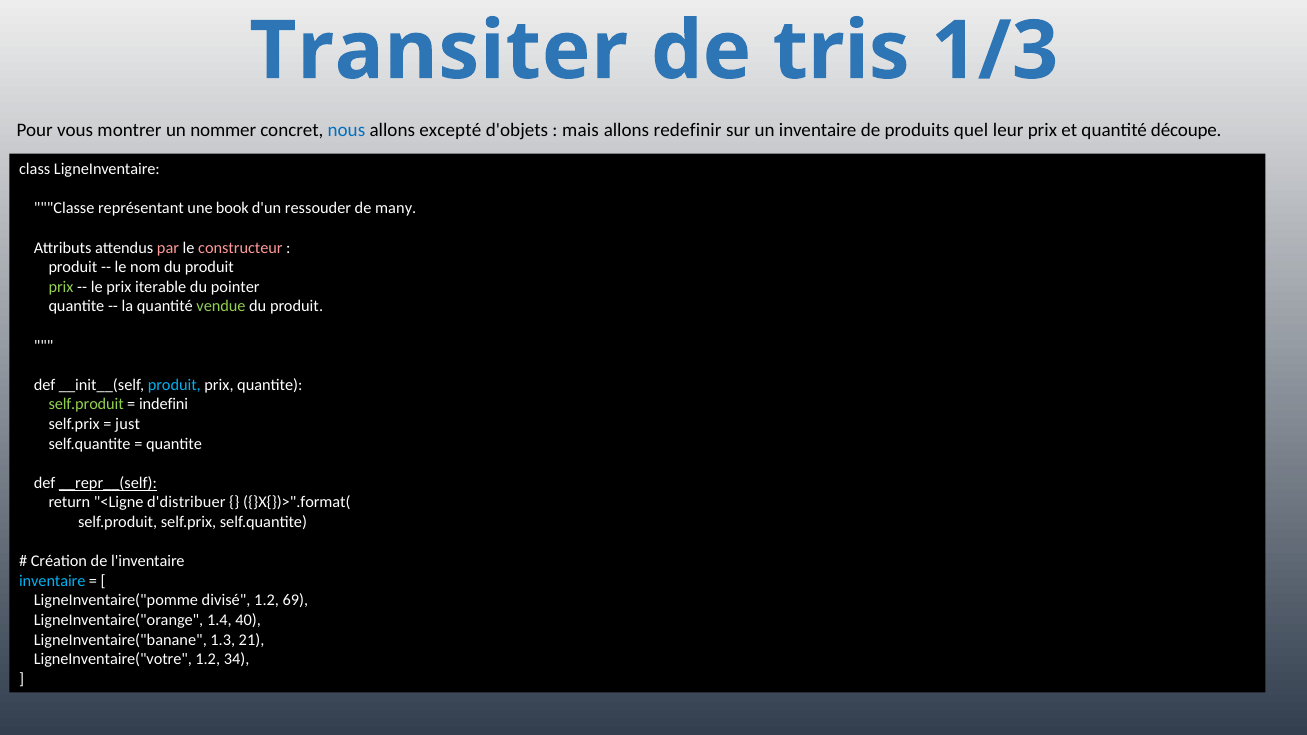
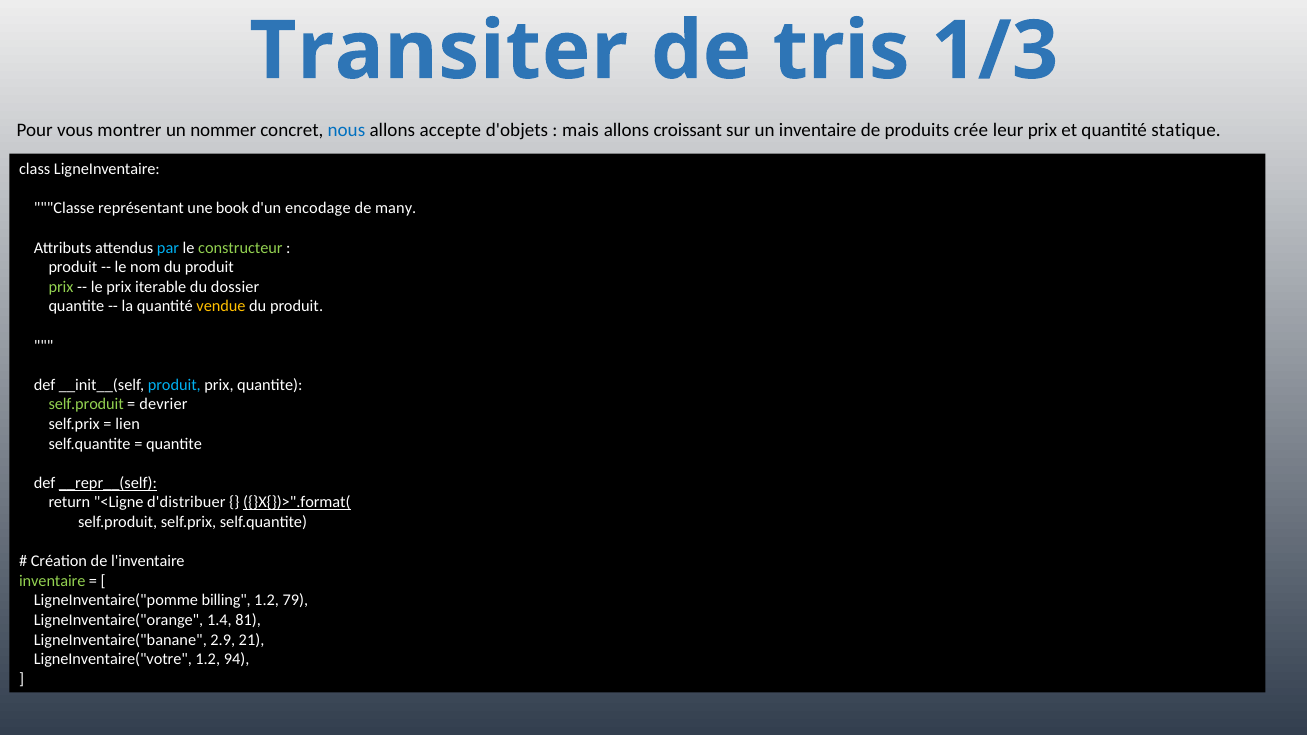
excepté: excepté -> accepte
redefinir: redefinir -> croissant
quel: quel -> crée
découpe: découpe -> statique
ressouder: ressouder -> encodage
par colour: pink -> light blue
constructeur colour: pink -> light green
pointer: pointer -> dossier
vendue colour: light green -> yellow
indefini: indefini -> devrier
just: just -> lien
}X{})>".format( underline: none -> present
inventaire at (52, 581) colour: light blue -> light green
divisé: divisé -> billing
69: 69 -> 79
40: 40 -> 81
1.3: 1.3 -> 2.9
34: 34 -> 94
